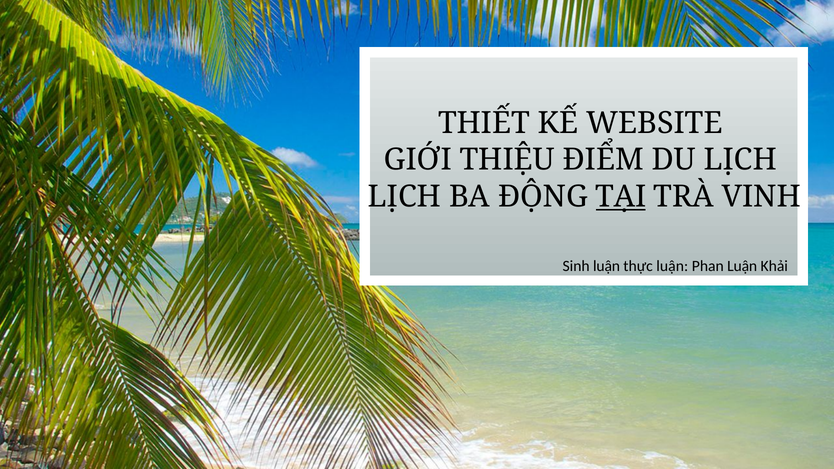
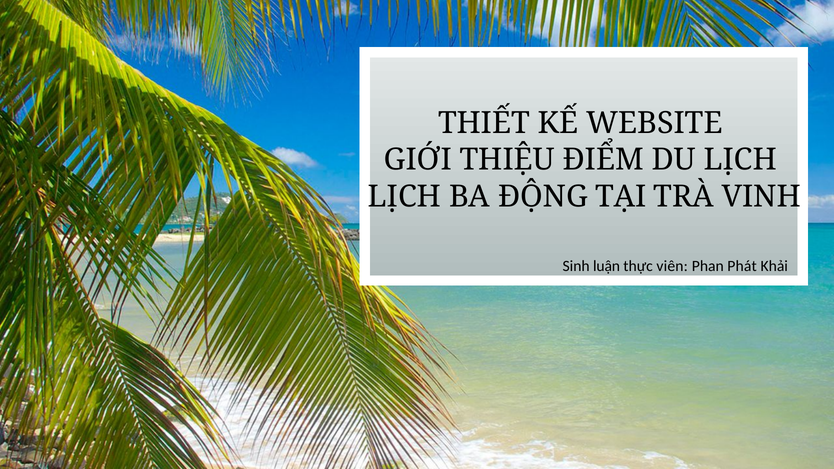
TẠI underline: present -> none
thực luận: luận -> viên
Phan Luận: Luận -> Phát
